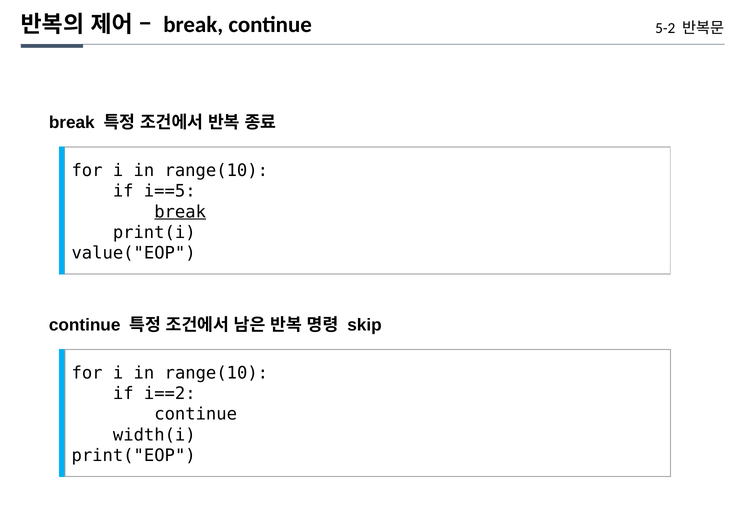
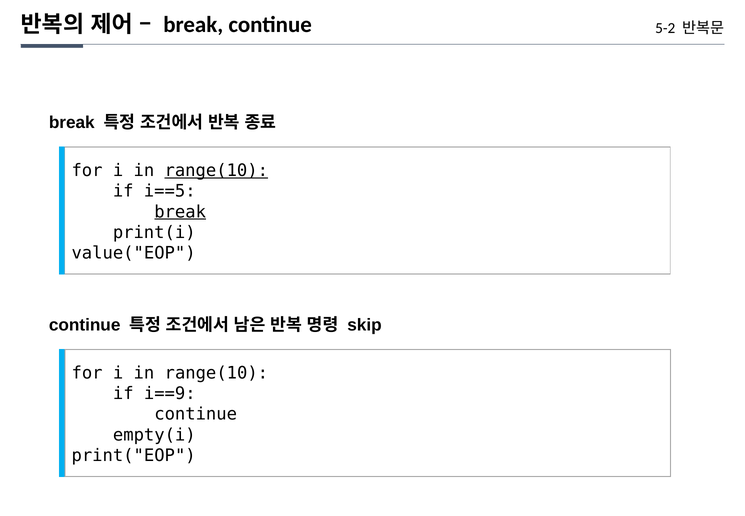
range(10 at (216, 170) underline: none -> present
i==2: i==2 -> i==9
width(i: width(i -> empty(i
